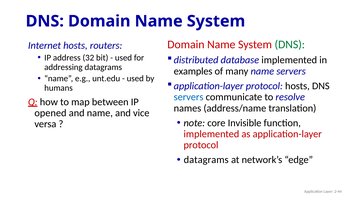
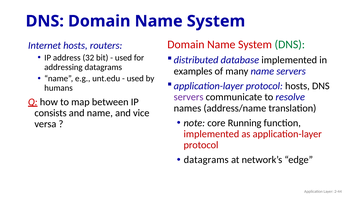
servers at (189, 97) colour: blue -> purple
opened: opened -> consists
Invisible: Invisible -> Running
